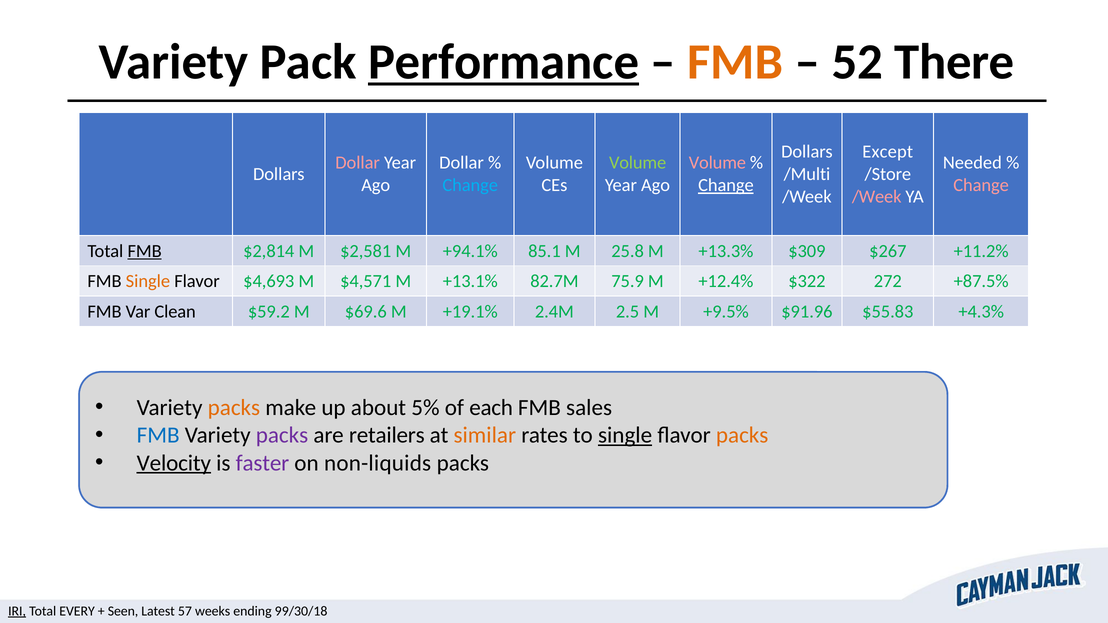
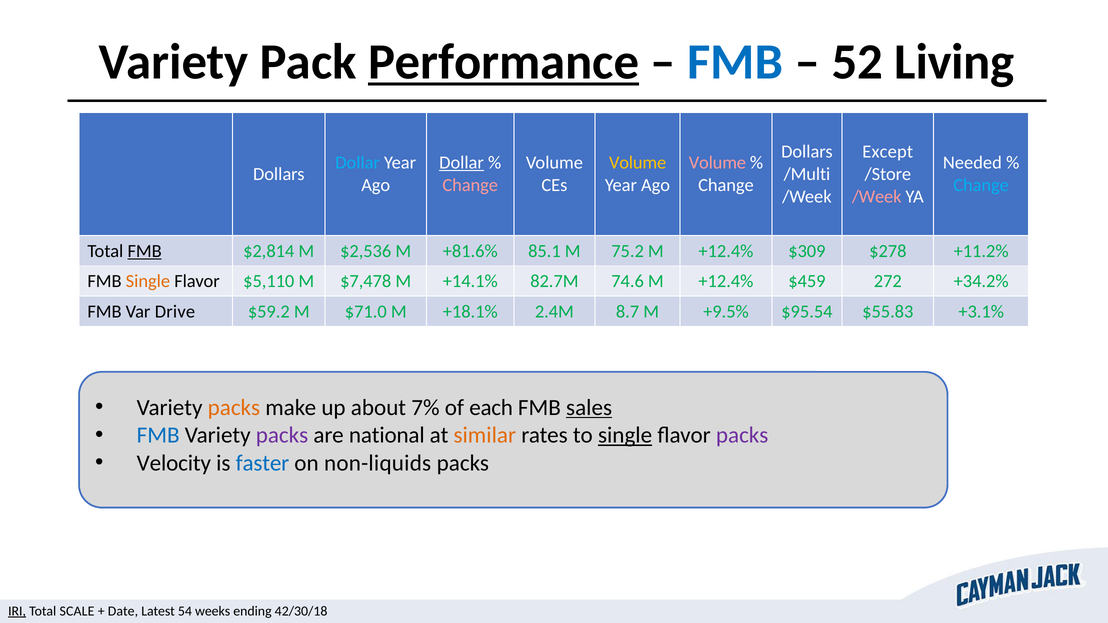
FMB at (735, 62) colour: orange -> blue
There: There -> Living
Dollar at (358, 163) colour: pink -> light blue
Dollar at (462, 163) underline: none -> present
Volume at (638, 163) colour: light green -> yellow
Change at (470, 185) colour: light blue -> pink
Change at (726, 185) underline: present -> none
Change at (981, 185) colour: pink -> light blue
$2,581: $2,581 -> $2,536
+94.1%: +94.1% -> +81.6%
25.8: 25.8 -> 75.2
+13.3% at (726, 251): +13.3% -> +12.4%
$267: $267 -> $278
$4,693: $4,693 -> $5,110
$4,571: $4,571 -> $7,478
+13.1%: +13.1% -> +14.1%
75.9: 75.9 -> 74.6
$322: $322 -> $459
+87.5%: +87.5% -> +34.2%
Clean: Clean -> Drive
$69.6: $69.6 -> $71.0
+19.1%: +19.1% -> +18.1%
2.5: 2.5 -> 8.7
$91.96: $91.96 -> $95.54
+4.3%: +4.3% -> +3.1%
5%: 5% -> 7%
sales underline: none -> present
retailers: retailers -> national
packs at (742, 435) colour: orange -> purple
Velocity underline: present -> none
faster colour: purple -> blue
EVERY: EVERY -> SCALE
Seen: Seen -> Date
57: 57 -> 54
99/30/18: 99/30/18 -> 42/30/18
